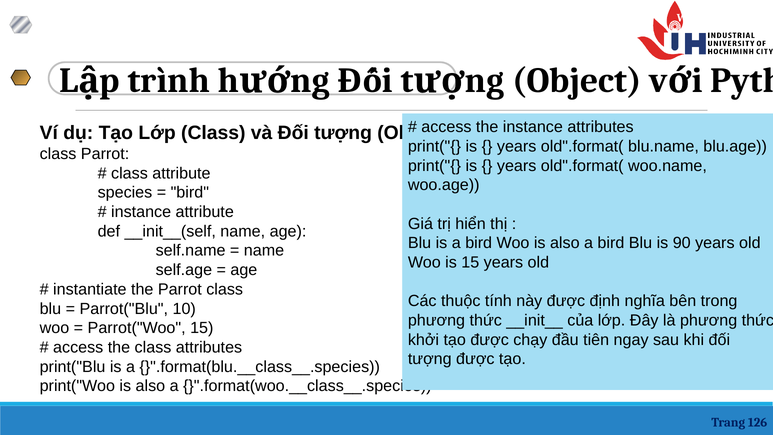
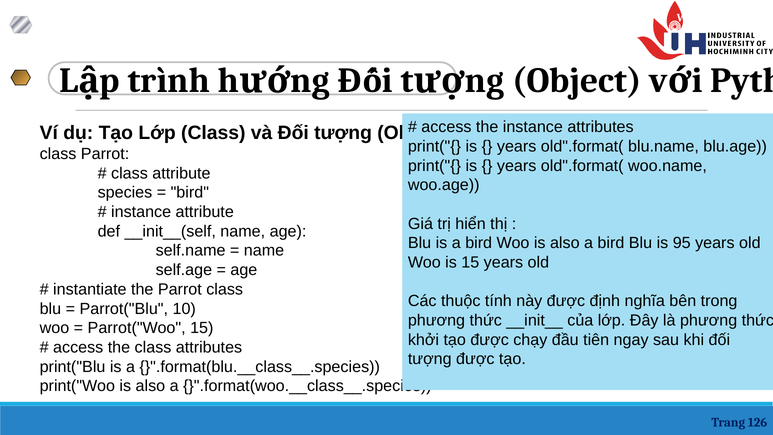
90: 90 -> 95
